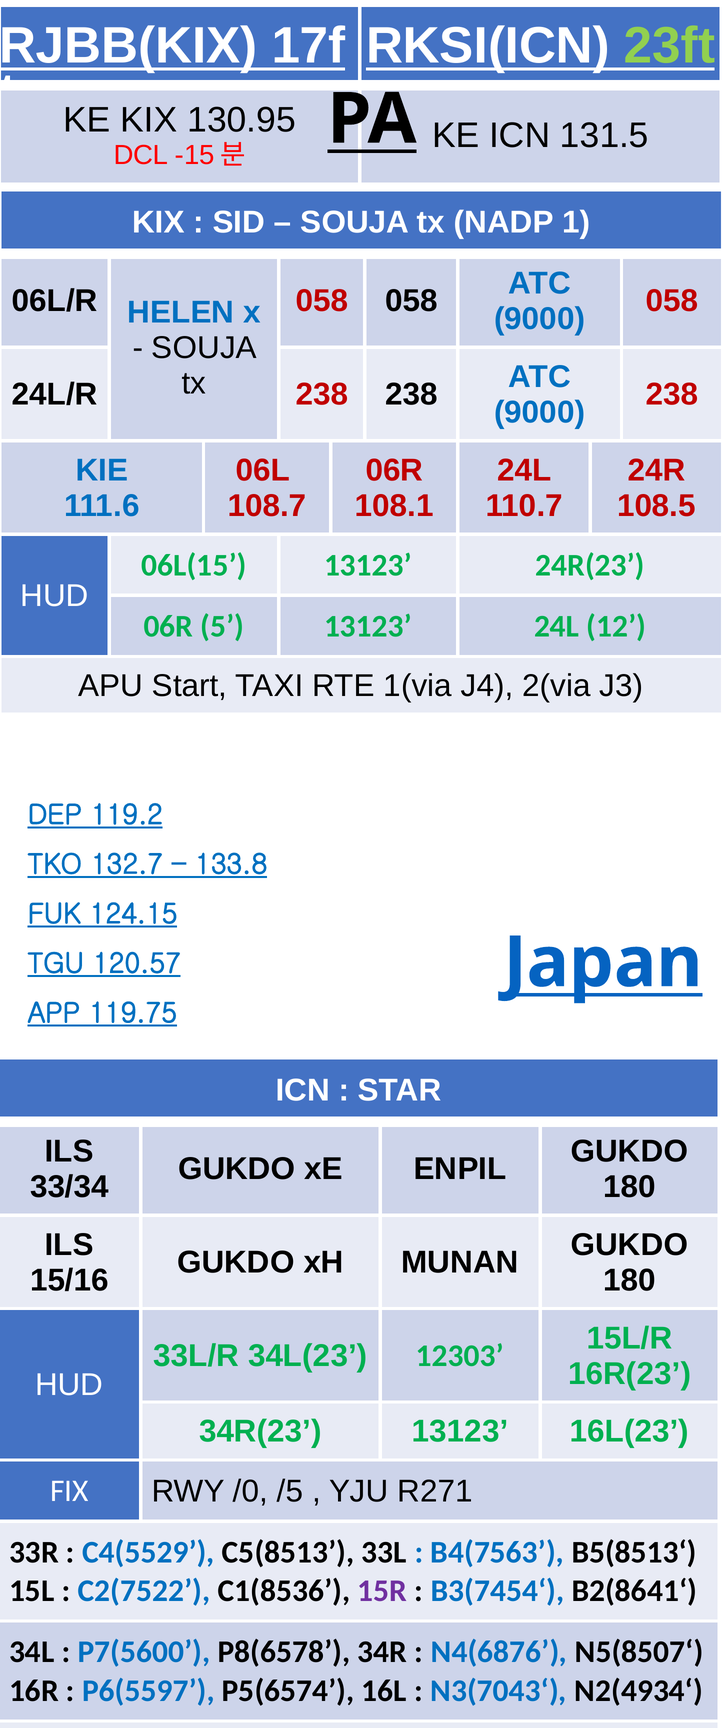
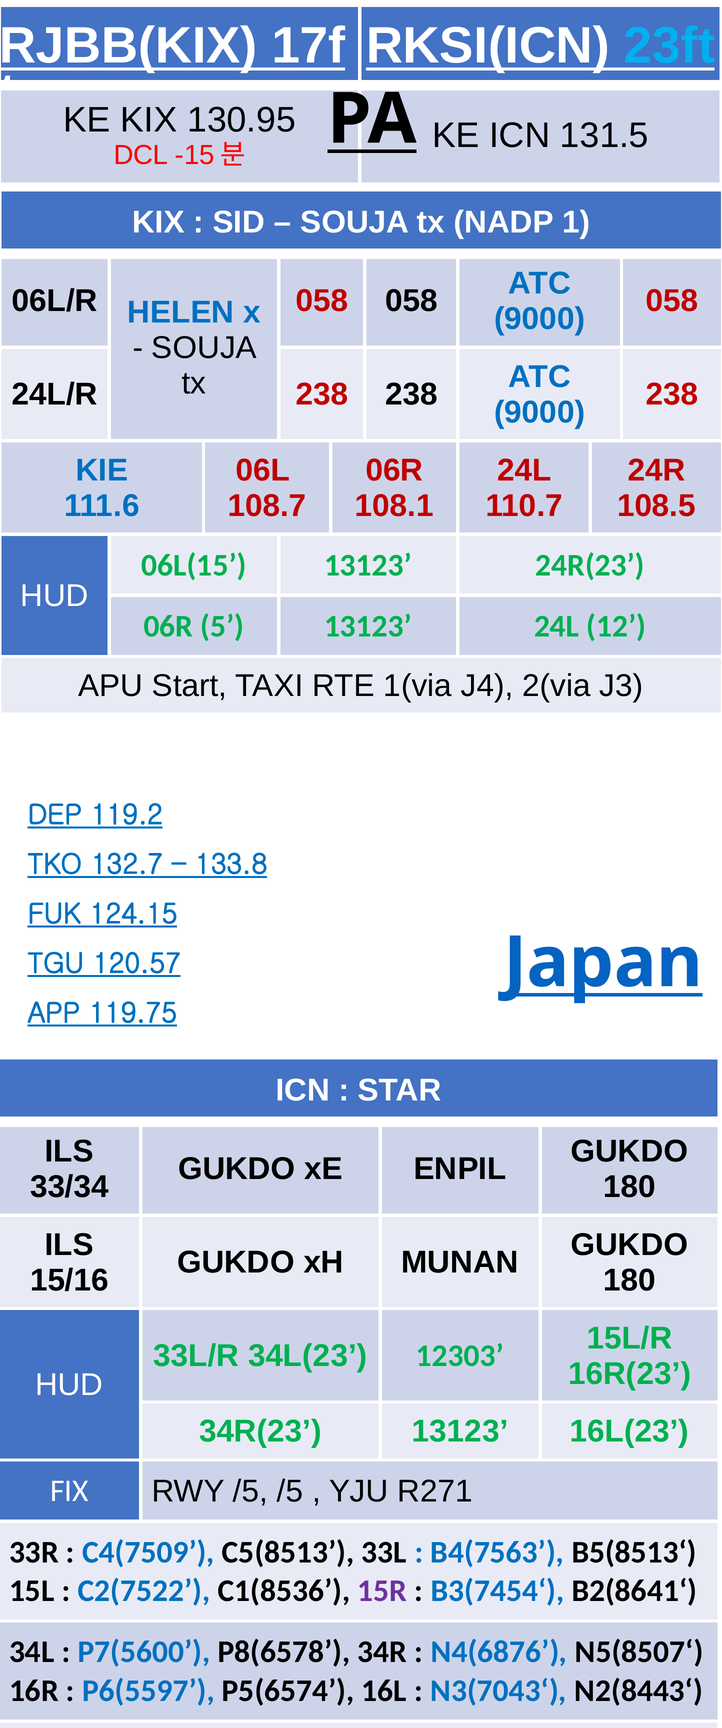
23ft colour: light green -> light blue
RWY /0: /0 -> /5
C4(5529: C4(5529 -> C4(7509
N2(4934‘: N2(4934‘ -> N2(8443‘
